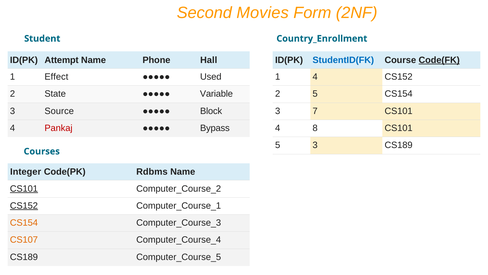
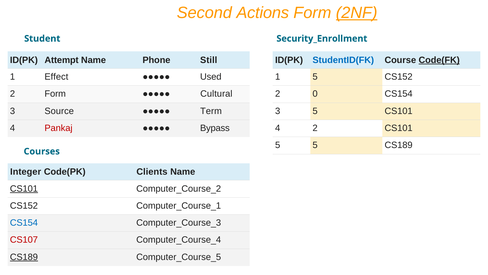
Movies: Movies -> Actions
2NF underline: none -> present
Country_Enrollment: Country_Enrollment -> Security_Enrollment
Hall: Hall -> Still
1 4: 4 -> 5
2 State: State -> Form
Variable: Variable -> Cultural
2 5: 5 -> 0
Block: Block -> Term
3 7: 7 -> 5
4 8: 8 -> 2
5 3: 3 -> 5
Rdbms: Rdbms -> Clients
CS152 at (24, 205) underline: present -> none
CS154 at (24, 222) colour: orange -> blue
CS107 colour: orange -> red
CS189 at (24, 257) underline: none -> present
